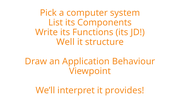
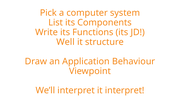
it provides: provides -> interpret
